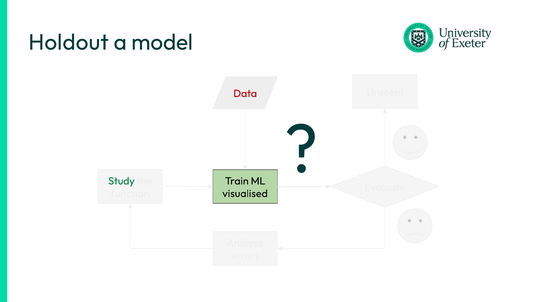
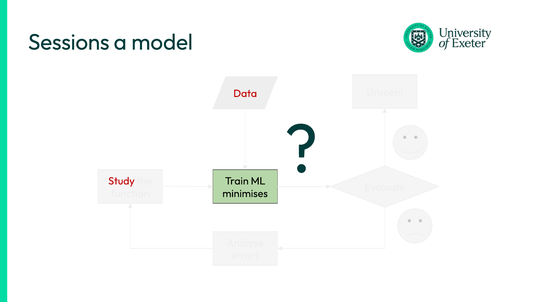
Holdout: Holdout -> Sessions
Study colour: green -> red
visualised: visualised -> minimises
